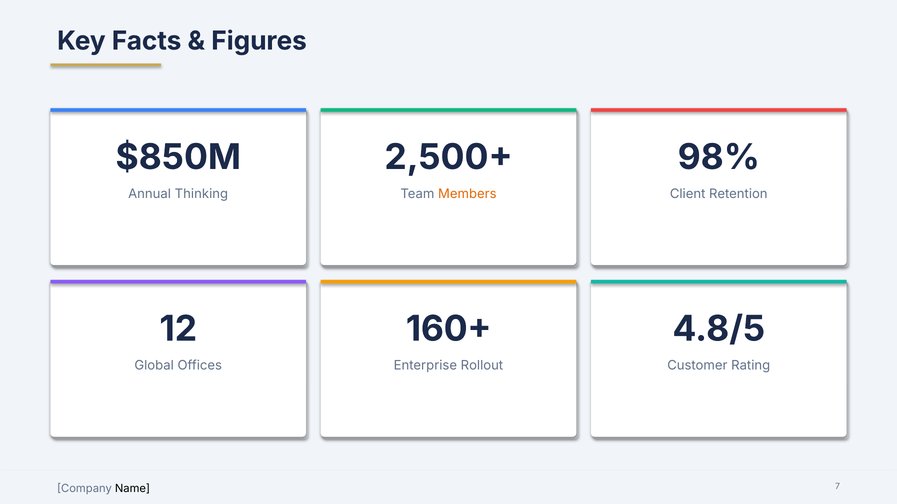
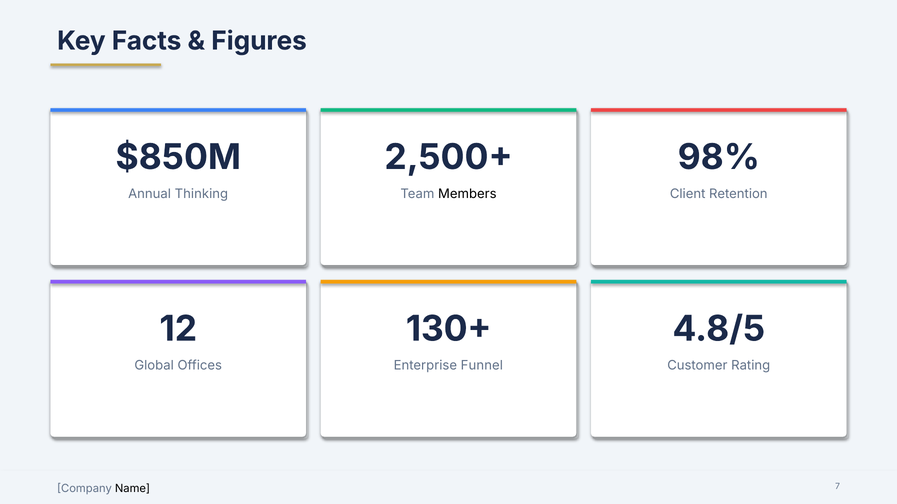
Members colour: orange -> black
160+: 160+ -> 130+
Rollout: Rollout -> Funnel
